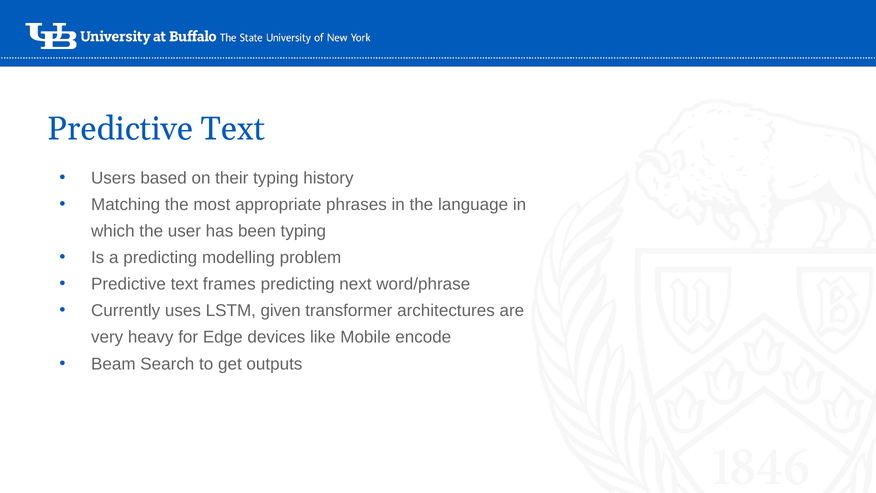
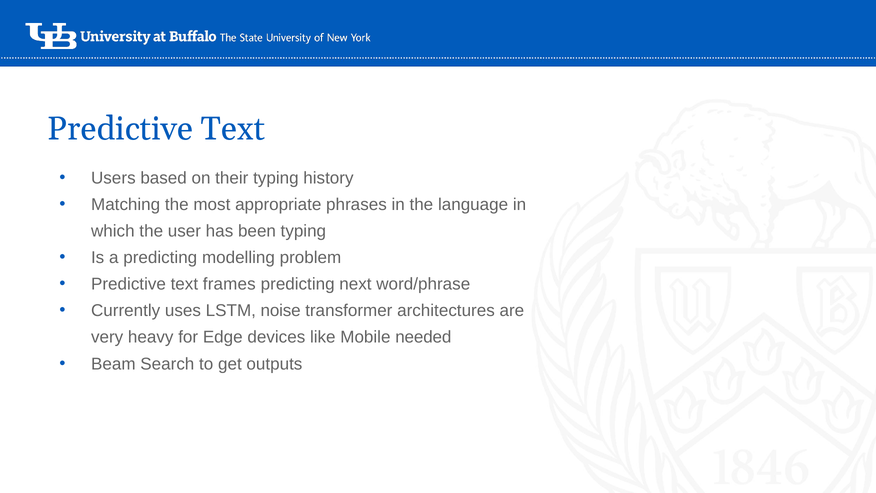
given: given -> noise
encode: encode -> needed
